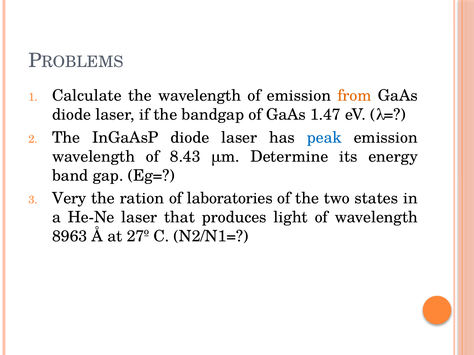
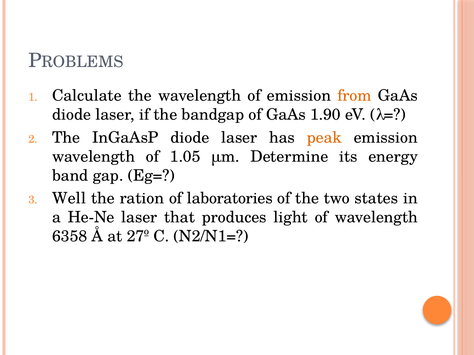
1.47: 1.47 -> 1.90
peak colour: blue -> orange
8.43: 8.43 -> 1.05
Very: Very -> Well
8963: 8963 -> 6358
